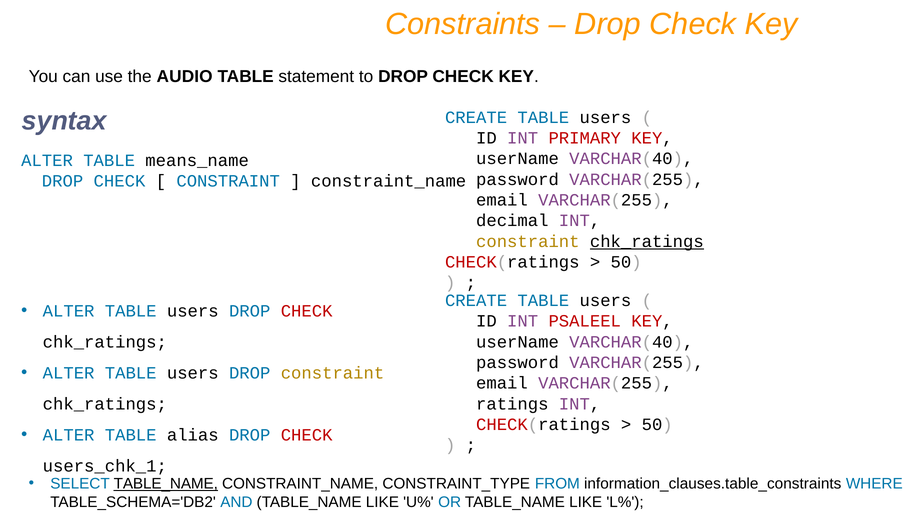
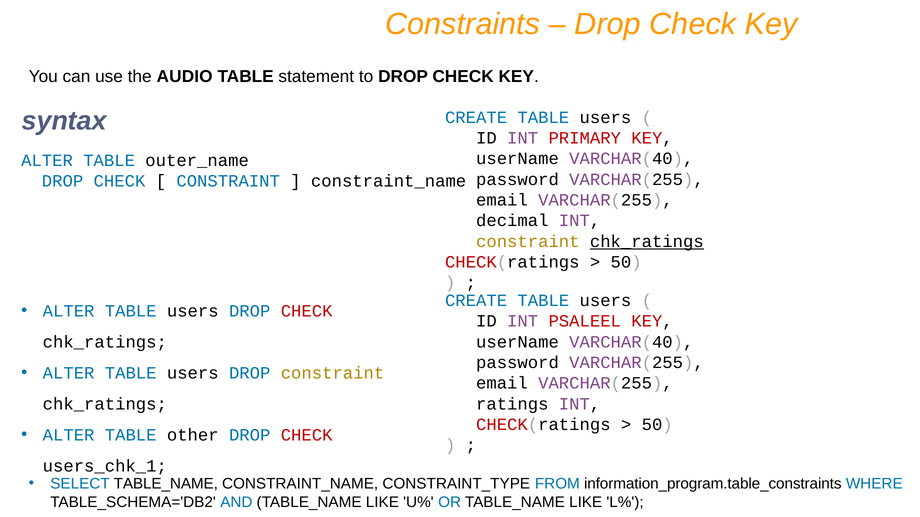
means_name: means_name -> outer_name
alias: alias -> other
TABLE_NAME at (166, 484) underline: present -> none
information_clauses.table_constraints: information_clauses.table_constraints -> information_program.table_constraints
